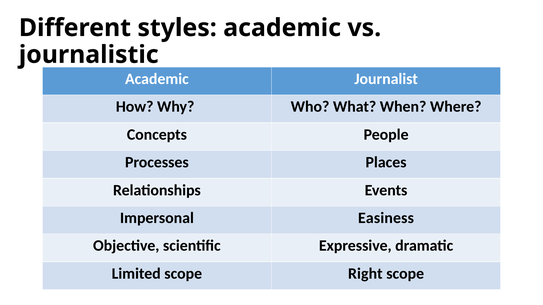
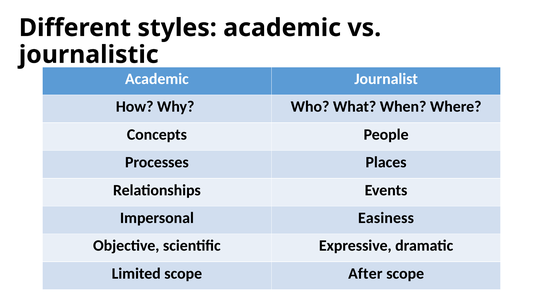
Right: Right -> After
